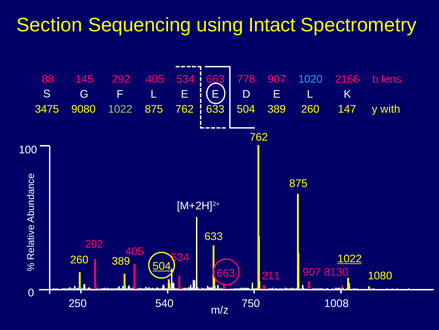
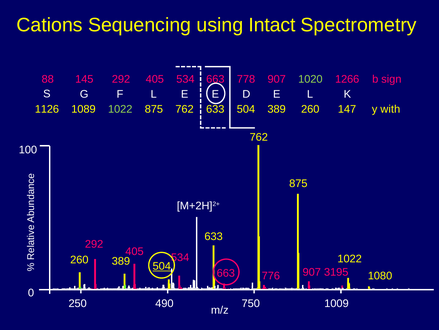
Section: Section -> Cations
1020 colour: light blue -> light green
2166: 2166 -> 1266
lens: lens -> sign
3475: 3475 -> 1126
9080: 9080 -> 1089
1022 at (350, 258) underline: present -> none
8130: 8130 -> 3195
211: 211 -> 776
540: 540 -> 490
1008: 1008 -> 1009
